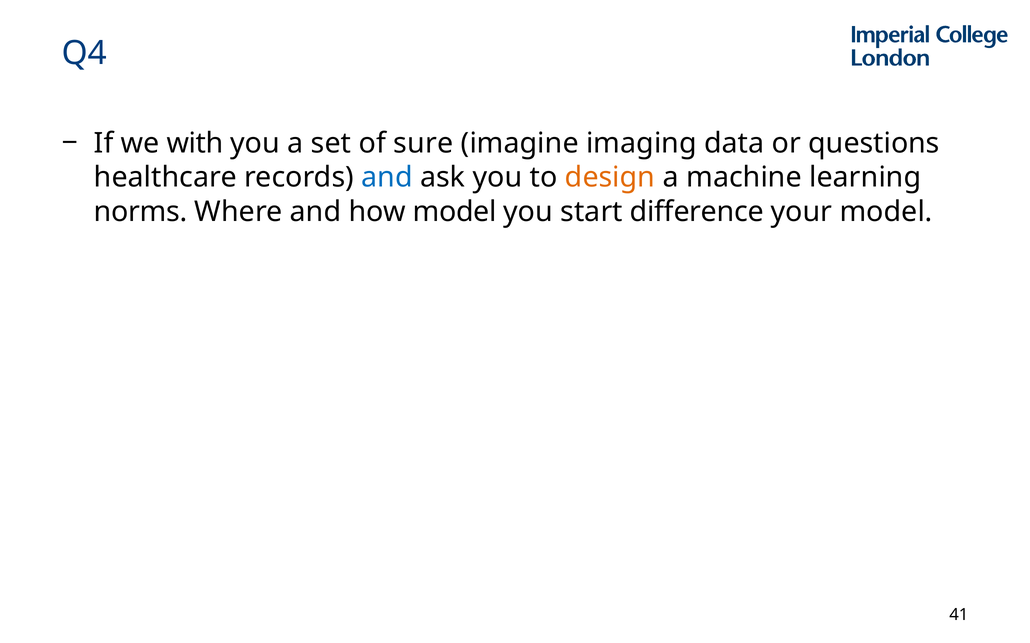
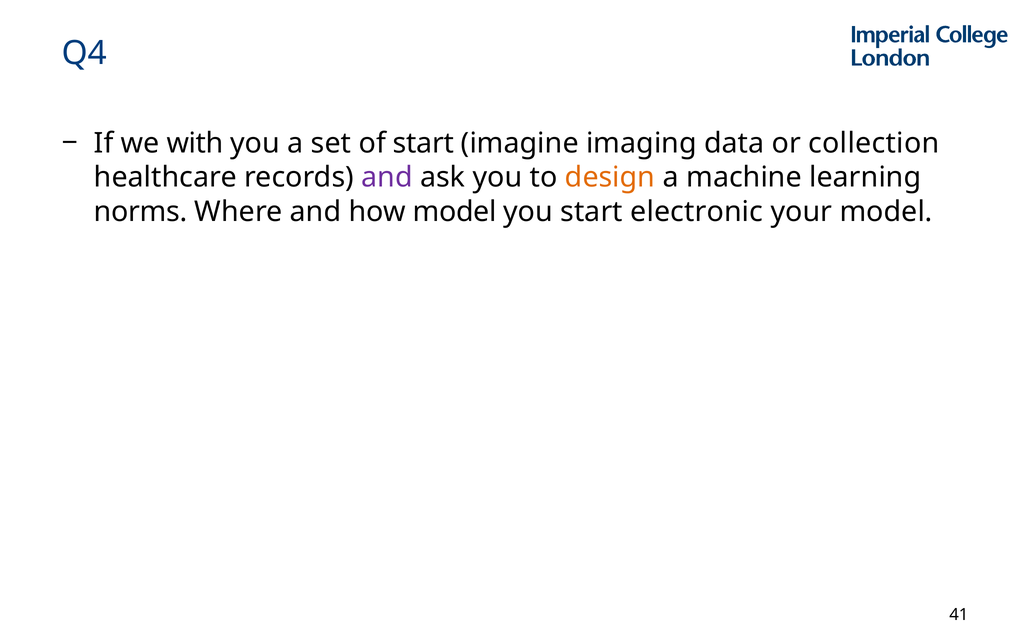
of sure: sure -> start
questions: questions -> collection
and at (387, 178) colour: blue -> purple
difference: difference -> electronic
